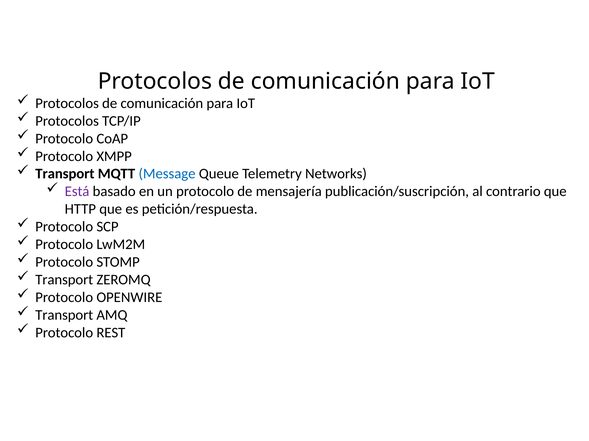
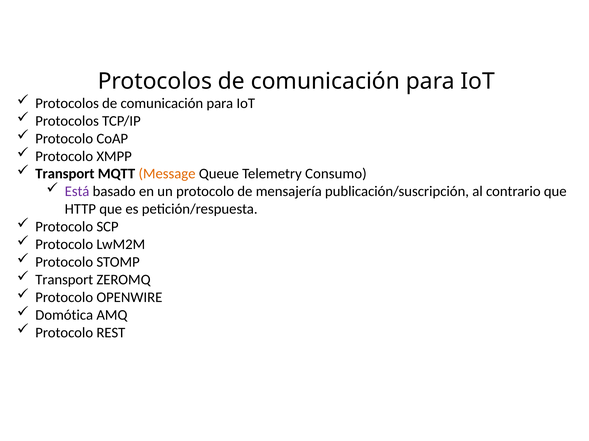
Message colour: blue -> orange
Networks: Networks -> Consumo
Transport at (64, 315): Transport -> Domótica
